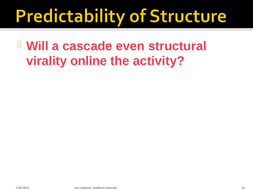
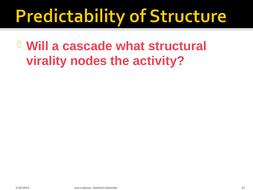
even: even -> what
online: online -> nodes
